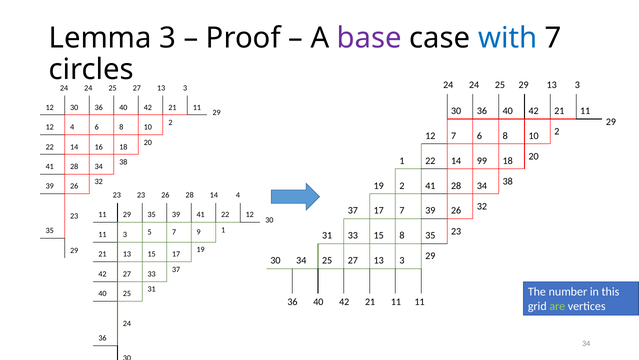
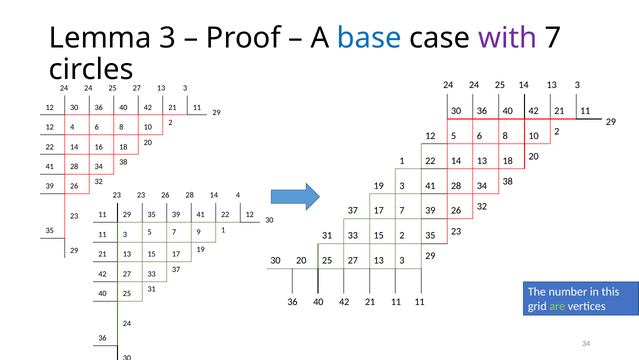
base colour: purple -> blue
with colour: blue -> purple
25 29: 29 -> 14
12 7: 7 -> 5
22 14 99: 99 -> 13
19 2: 2 -> 3
15 8: 8 -> 2
30 34: 34 -> 20
